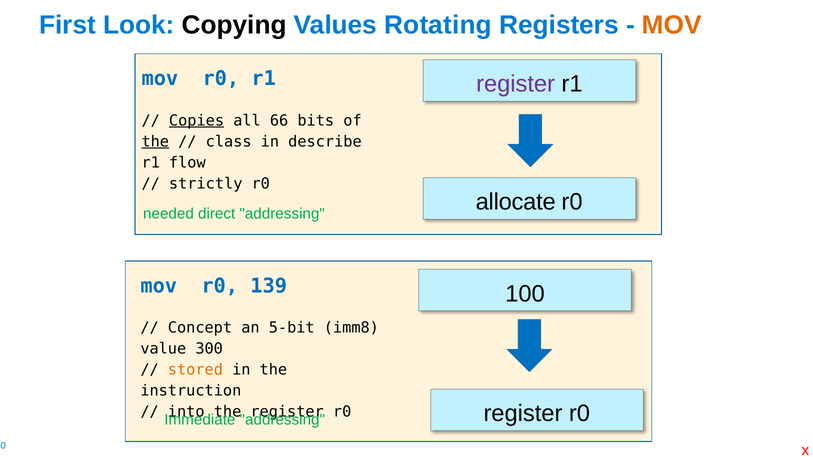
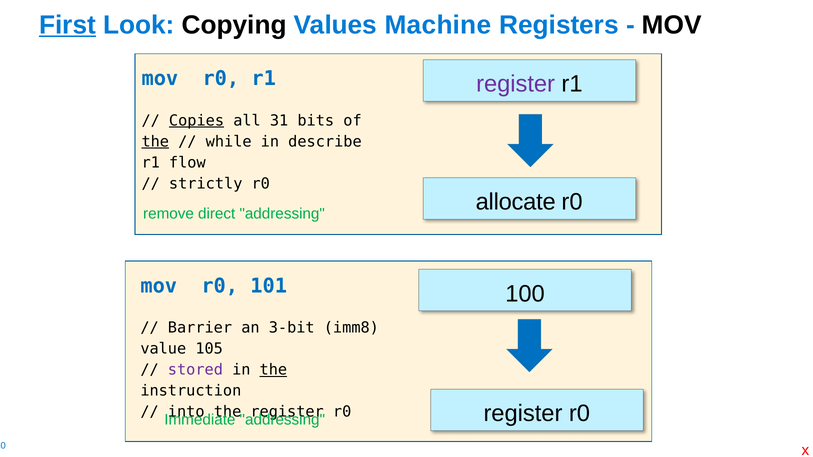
First underline: none -> present
Rotating: Rotating -> Machine
MOV at (672, 25) colour: orange -> black
66: 66 -> 31
class: class -> while
needed: needed -> remove
139: 139 -> 101
Concept: Concept -> Barrier
5-bit: 5-bit -> 3-bit
300: 300 -> 105
stored colour: orange -> purple
the at (273, 370) underline: none -> present
